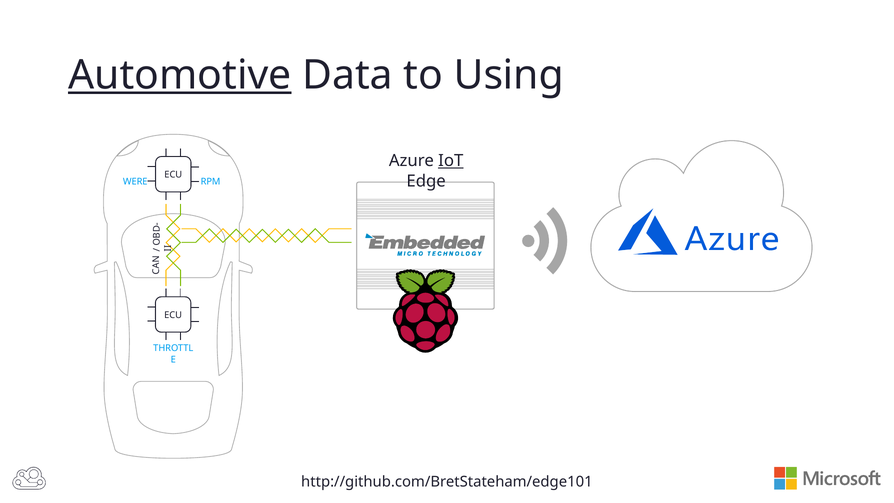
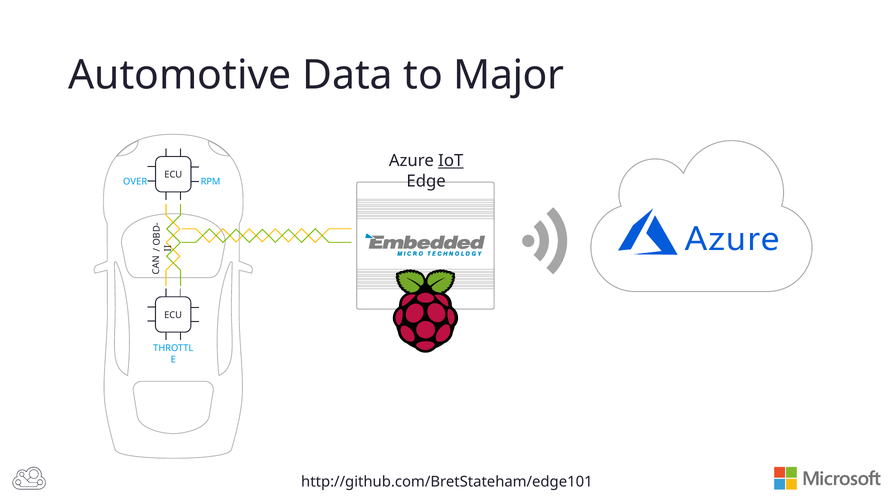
Automotive underline: present -> none
Using: Using -> Major
WERE: WERE -> OVER
